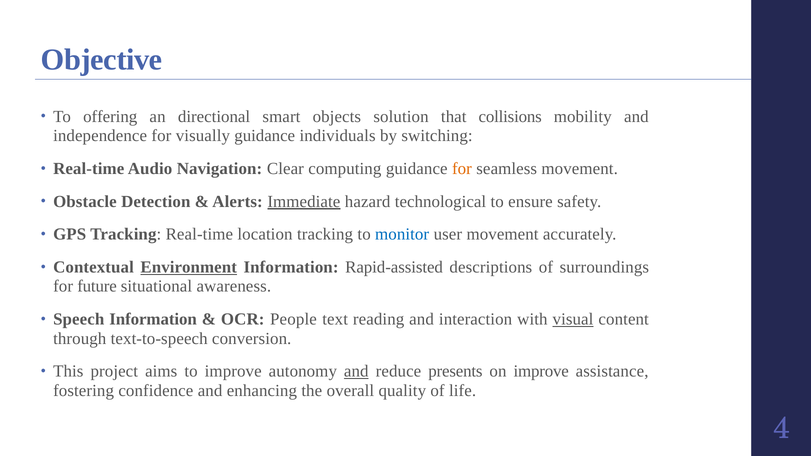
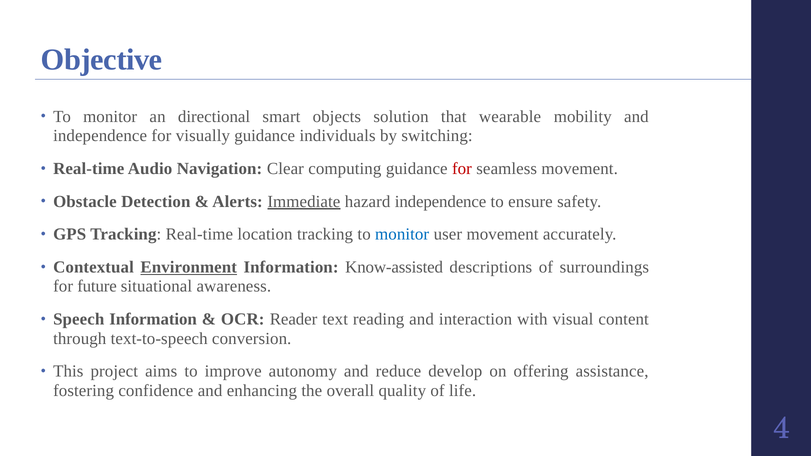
offering at (110, 117): offering -> monitor
collisions: collisions -> wearable
for at (462, 169) colour: orange -> red
hazard technological: technological -> independence
Rapid-assisted: Rapid-assisted -> Know-assisted
People: People -> Reader
visual underline: present -> none
and at (356, 371) underline: present -> none
presents: presents -> develop
on improve: improve -> offering
